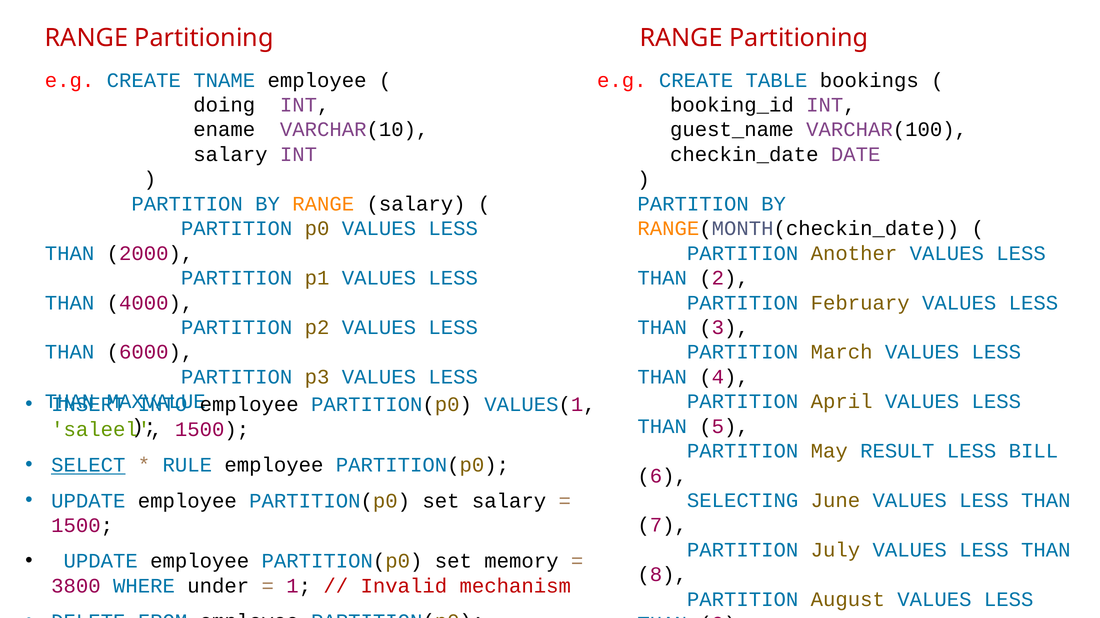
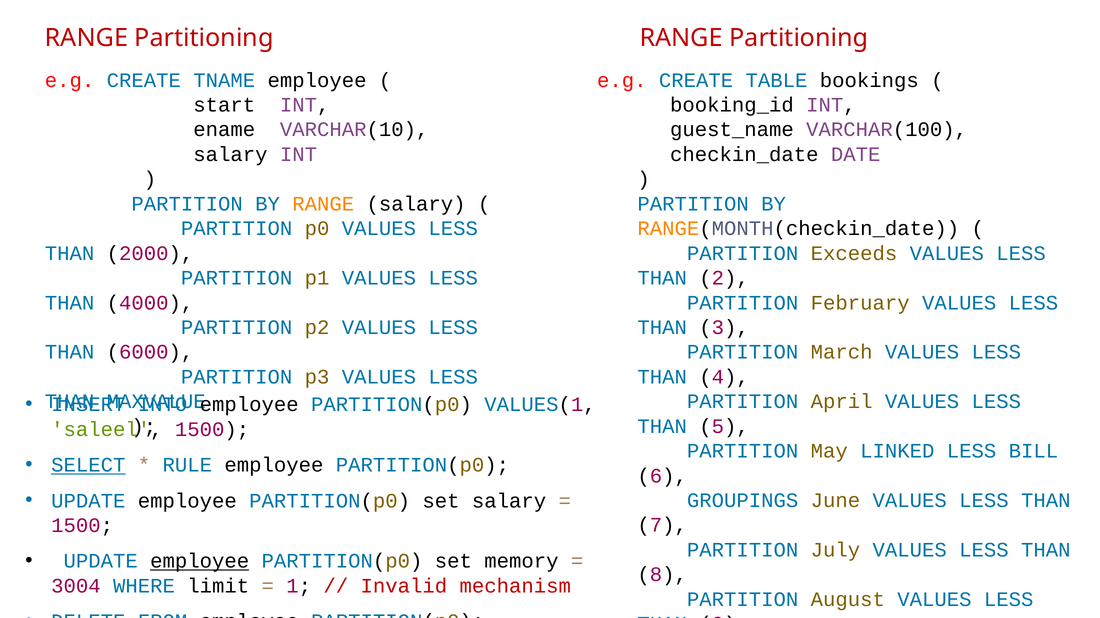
doing: doing -> start
Another: Another -> Exceeds
RESULT: RESULT -> LINKED
SELECTING: SELECTING -> GROUPINGS
employee at (200, 562) underline: none -> present
3800: 3800 -> 3004
under: under -> limit
